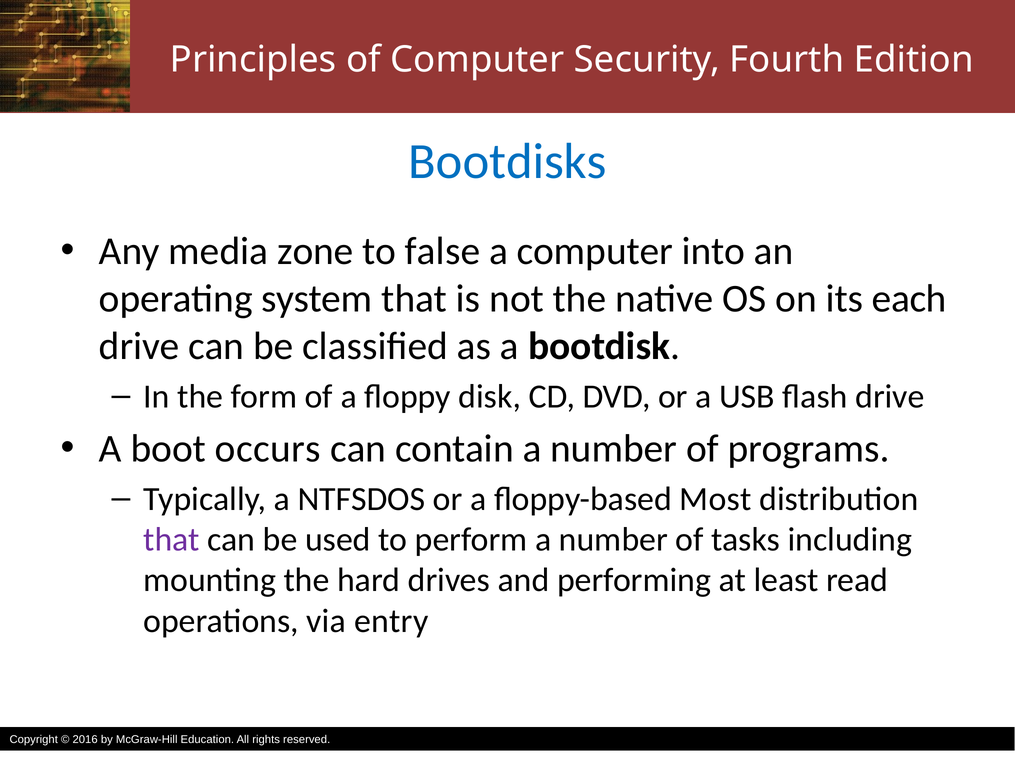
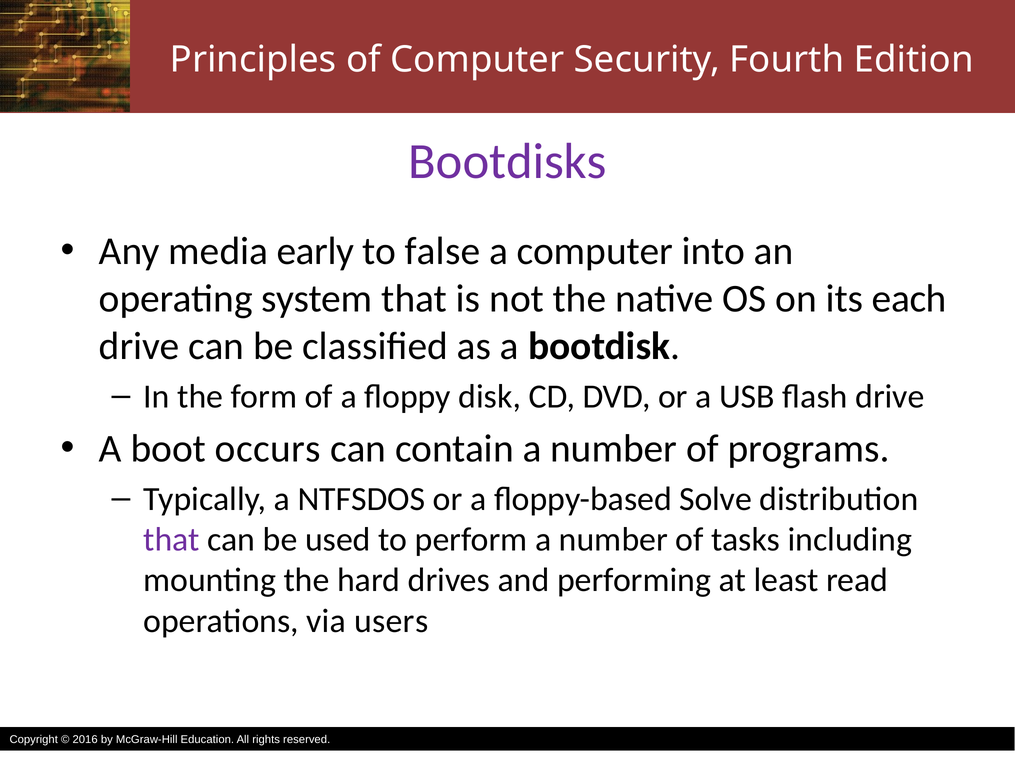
Bootdisks colour: blue -> purple
zone: zone -> early
Most: Most -> Solve
entry: entry -> users
